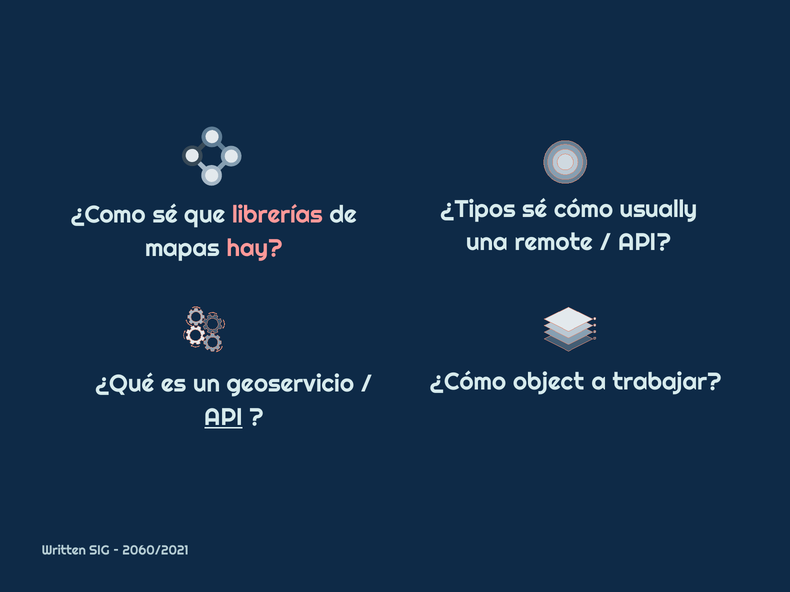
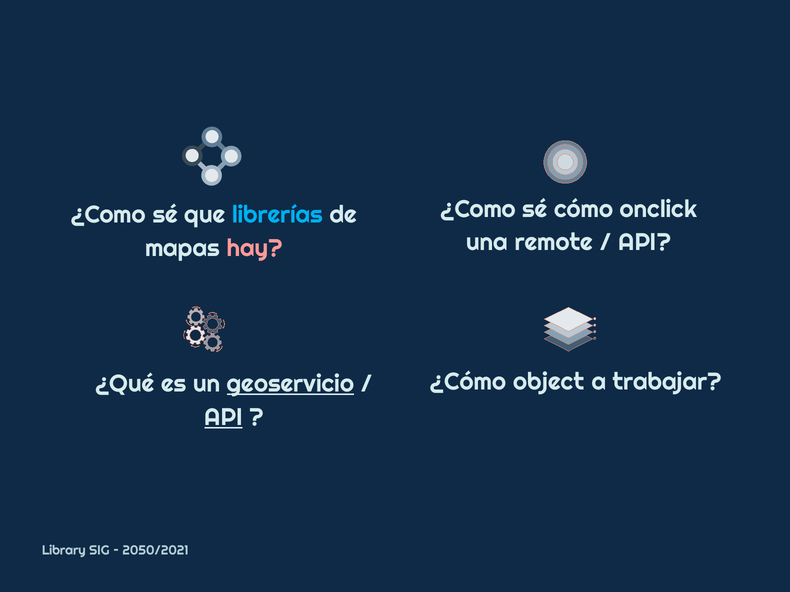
¿Tipos at (478, 209): ¿Tipos -> ¿Como
usually: usually -> onclick
librerías colour: pink -> light blue
geoservicio underline: none -> present
Written: Written -> Library
2060/2021: 2060/2021 -> 2050/2021
